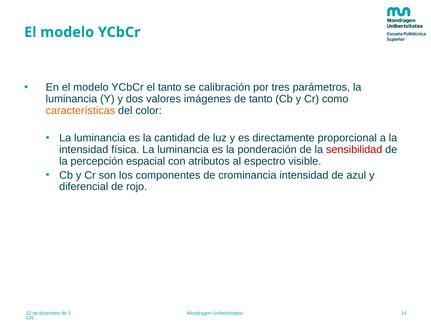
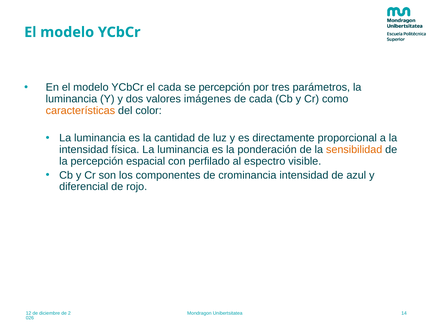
el tanto: tanto -> cada
se calibración: calibración -> percepción
de tanto: tanto -> cada
sensibilidad colour: red -> orange
atributos: atributos -> perfilado
